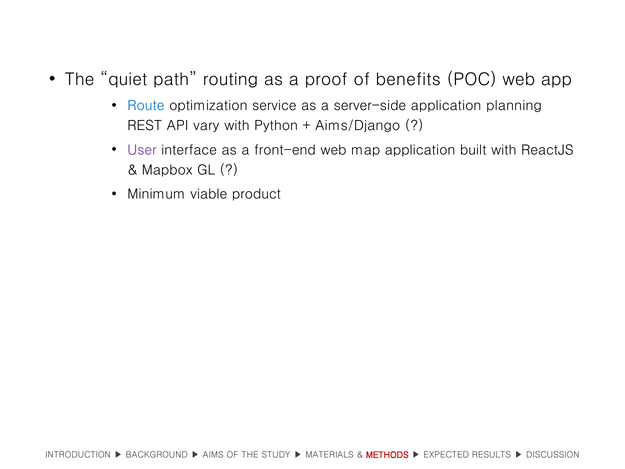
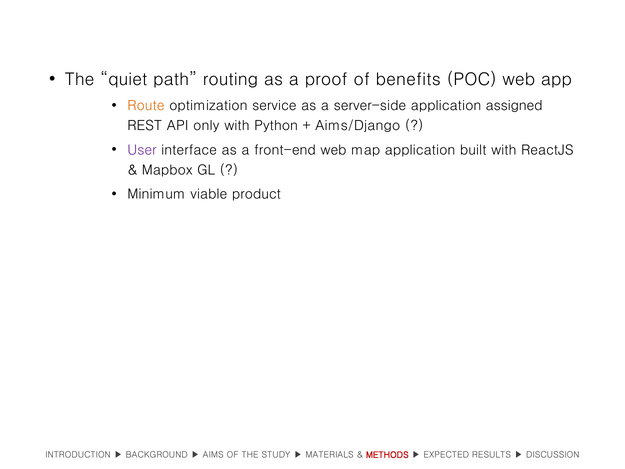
Route colour: blue -> orange
planning: planning -> assigned
vary: vary -> only
